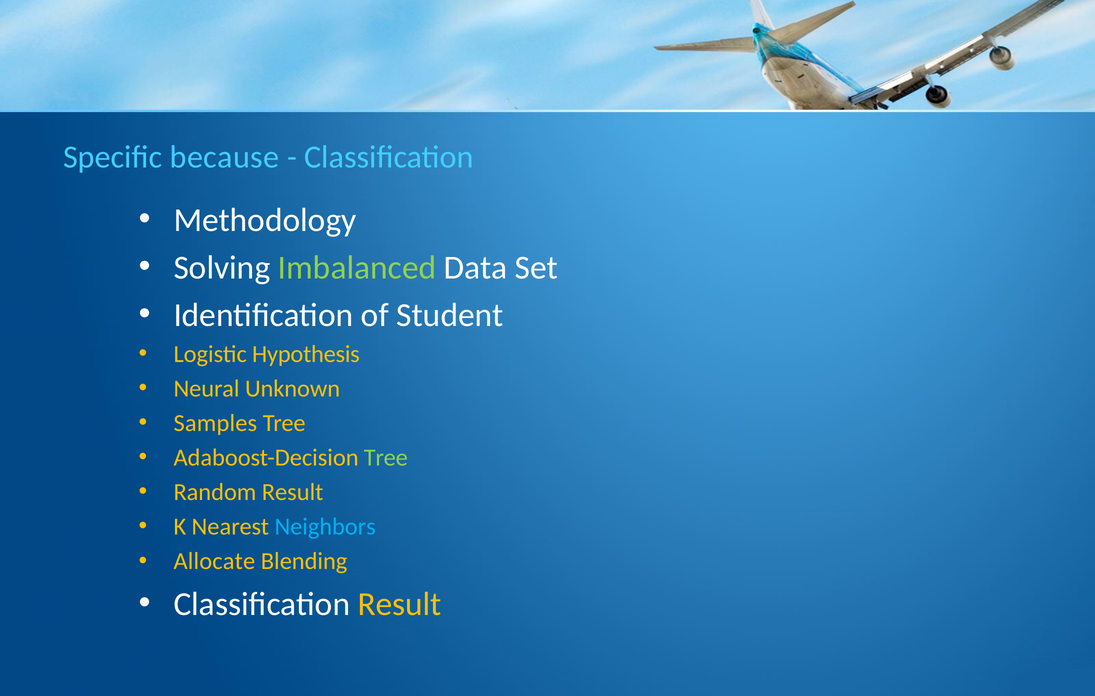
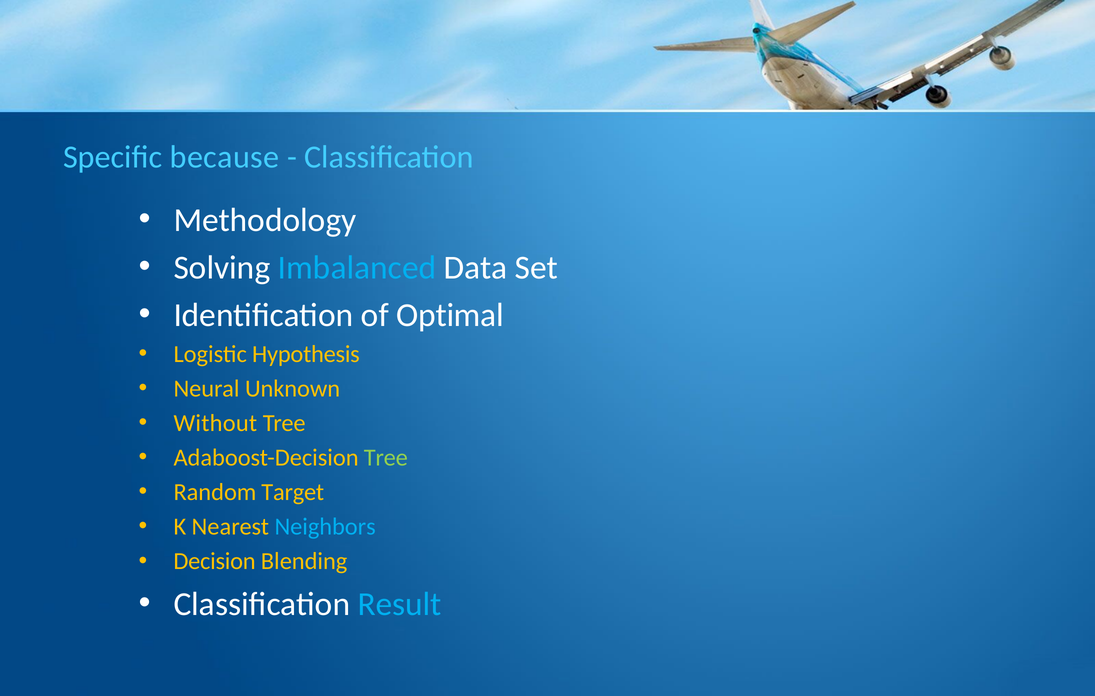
Imbalanced colour: light green -> light blue
Student: Student -> Optimal
Samples: Samples -> Without
Random Result: Result -> Target
Allocate: Allocate -> Decision
Result at (400, 603) colour: yellow -> light blue
